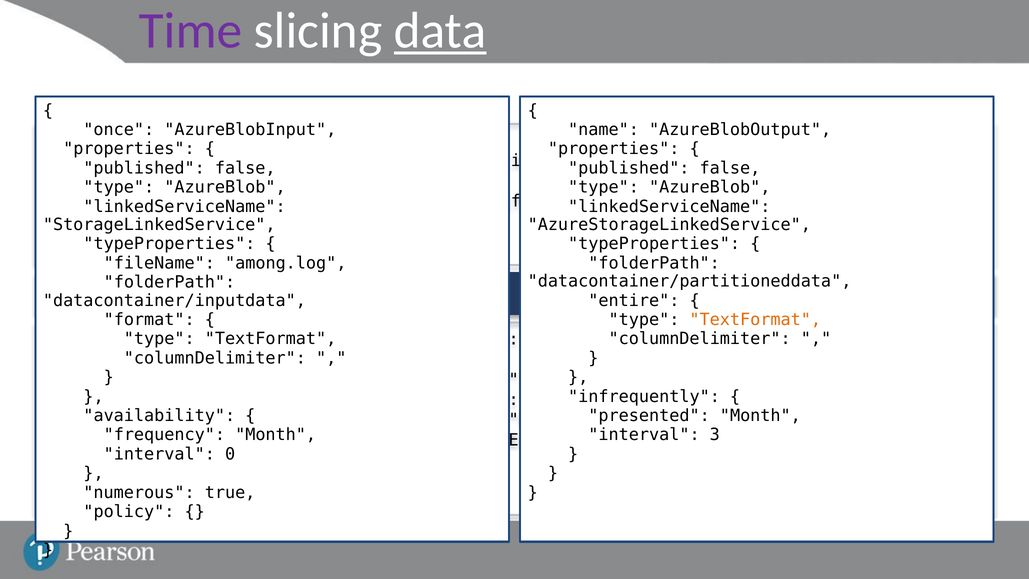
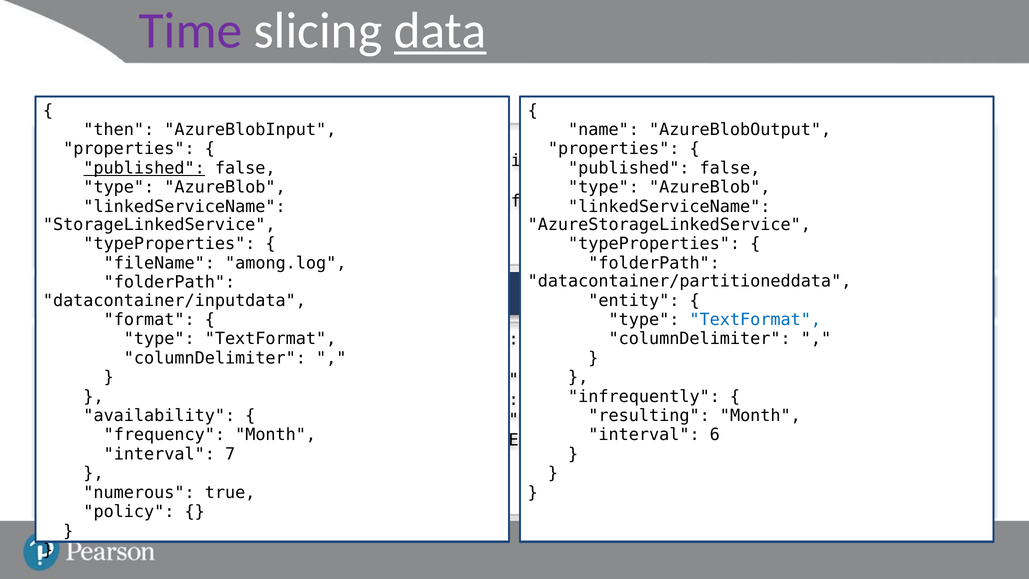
once: once -> then
published at (144, 168) underline: none -> present
entire: entire -> entity
TextFormat at (755, 320) colour: orange -> blue
presented: presented -> resulting
3: 3 -> 6
0: 0 -> 7
